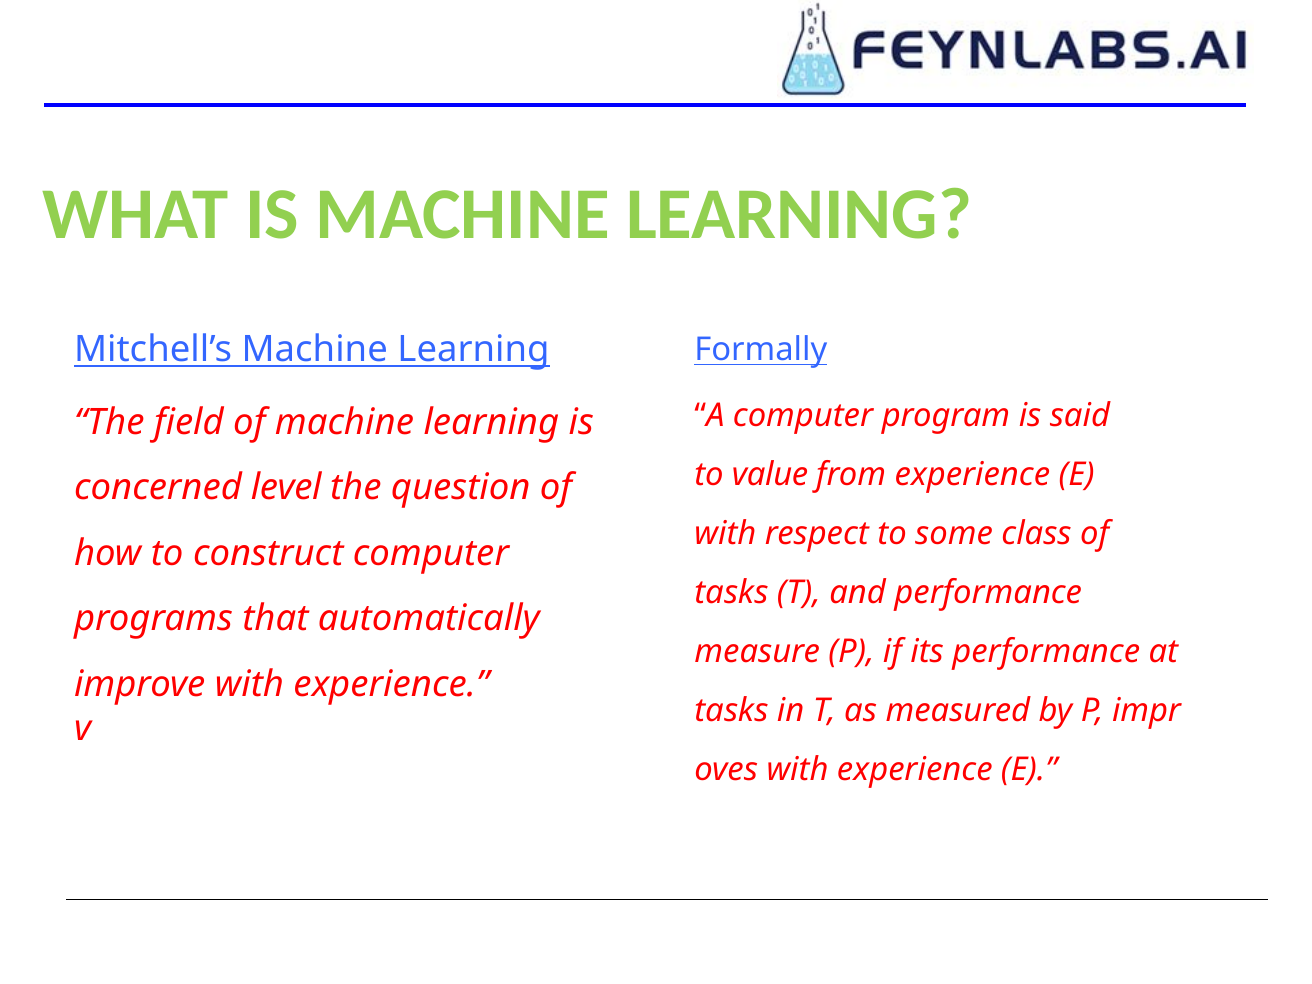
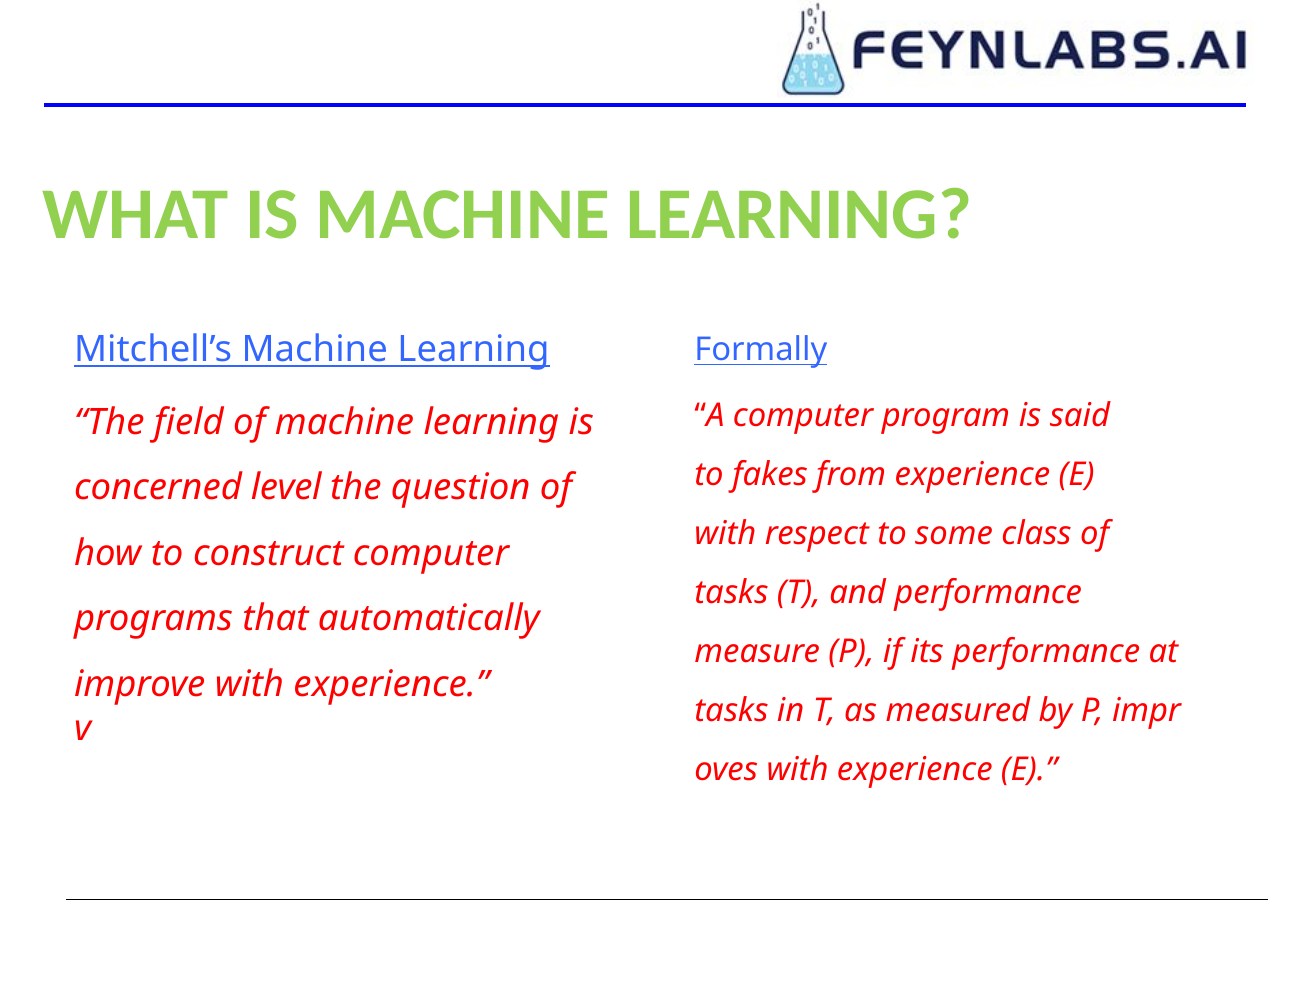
value: value -> fakes
